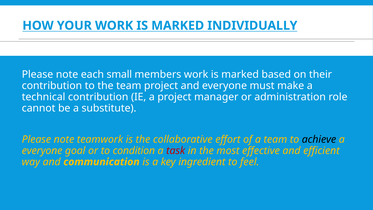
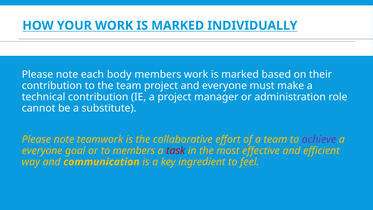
small: small -> body
achieve colour: black -> purple
to condition: condition -> members
